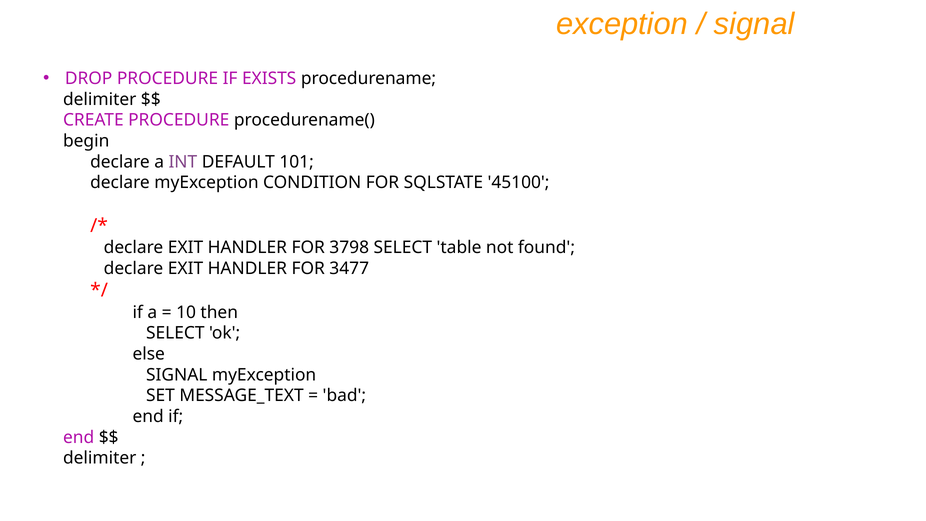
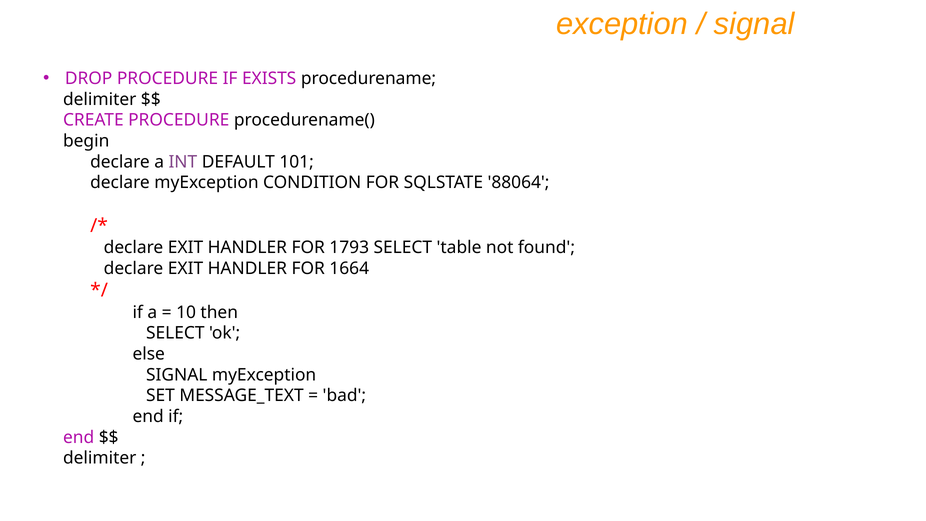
45100: 45100 -> 88064
3798: 3798 -> 1793
3477: 3477 -> 1664
